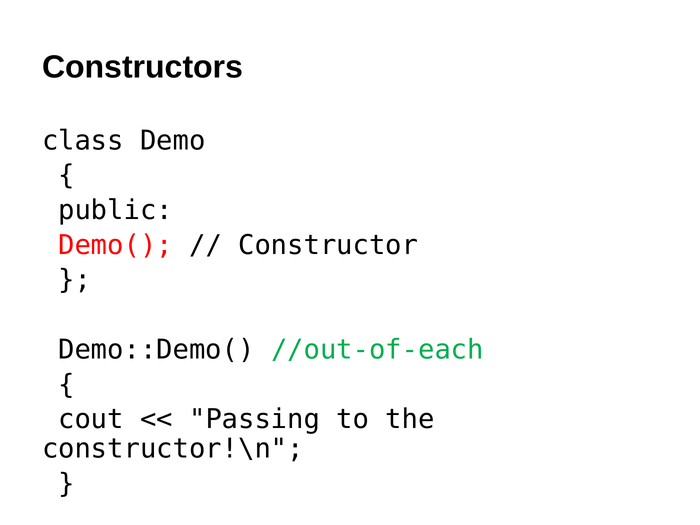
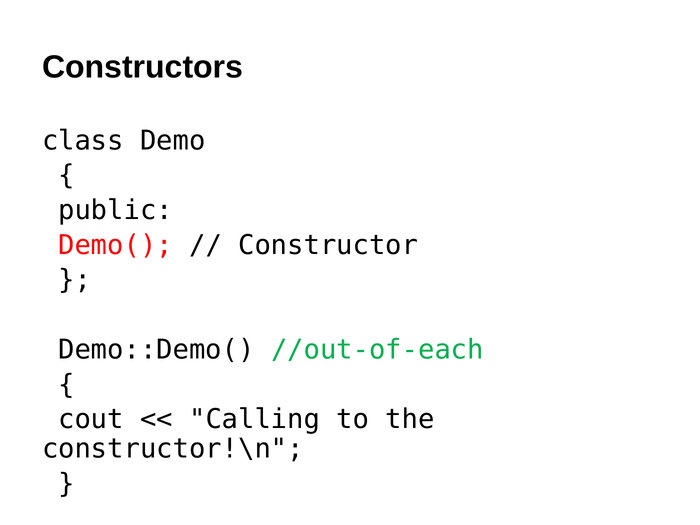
Passing: Passing -> Calling
